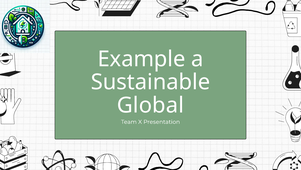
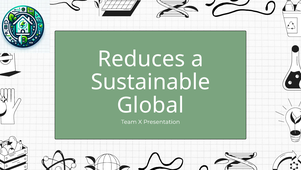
Example: Example -> Reduces
